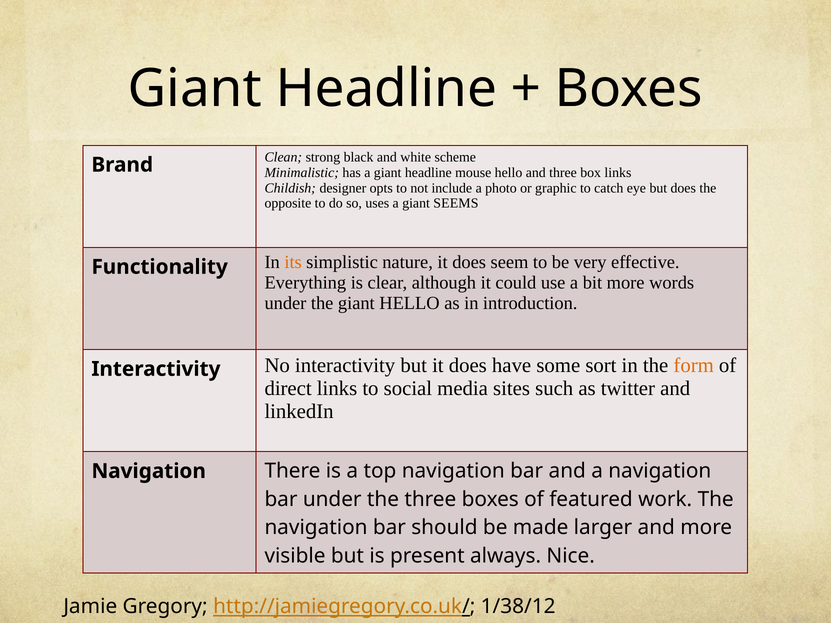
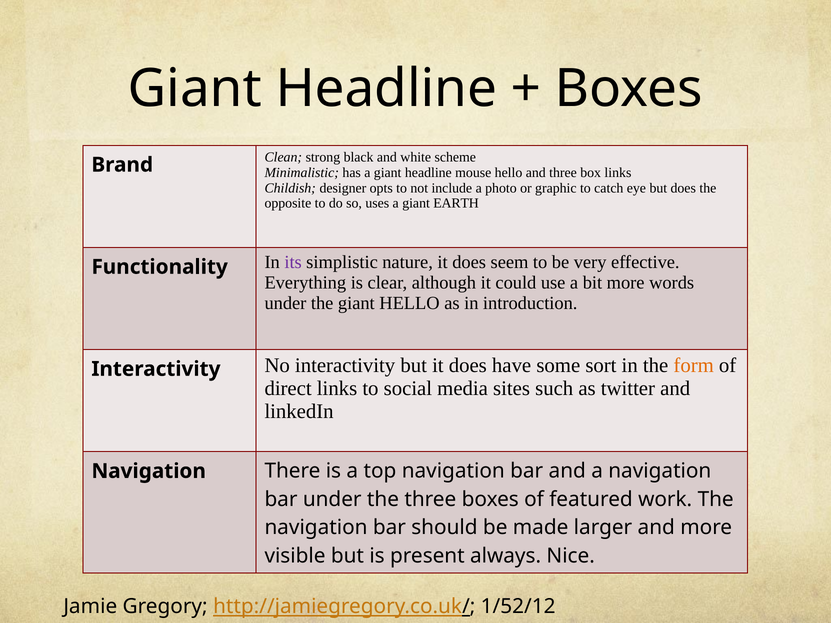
SEEMS: SEEMS -> EARTH
its colour: orange -> purple
1/38/12: 1/38/12 -> 1/52/12
